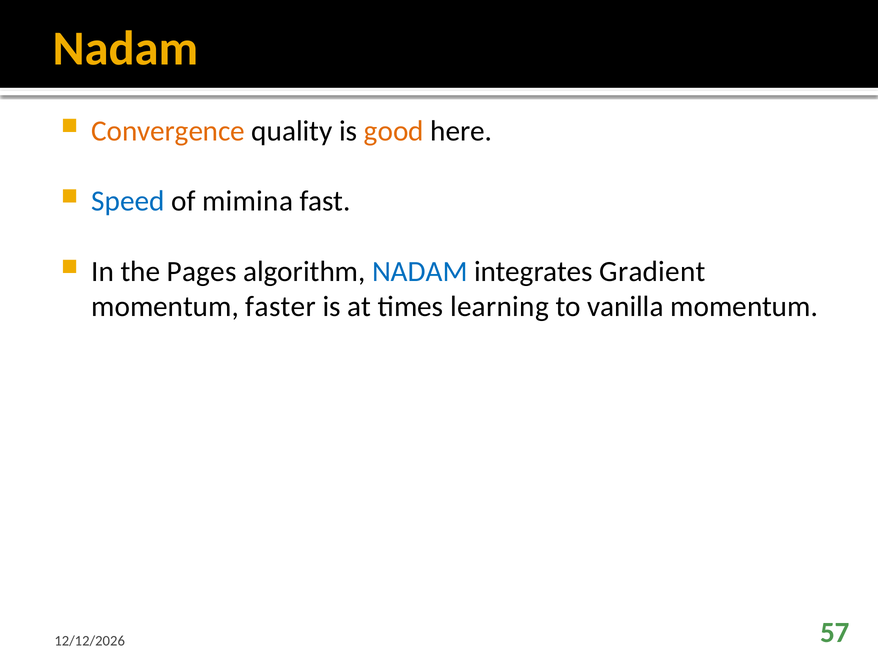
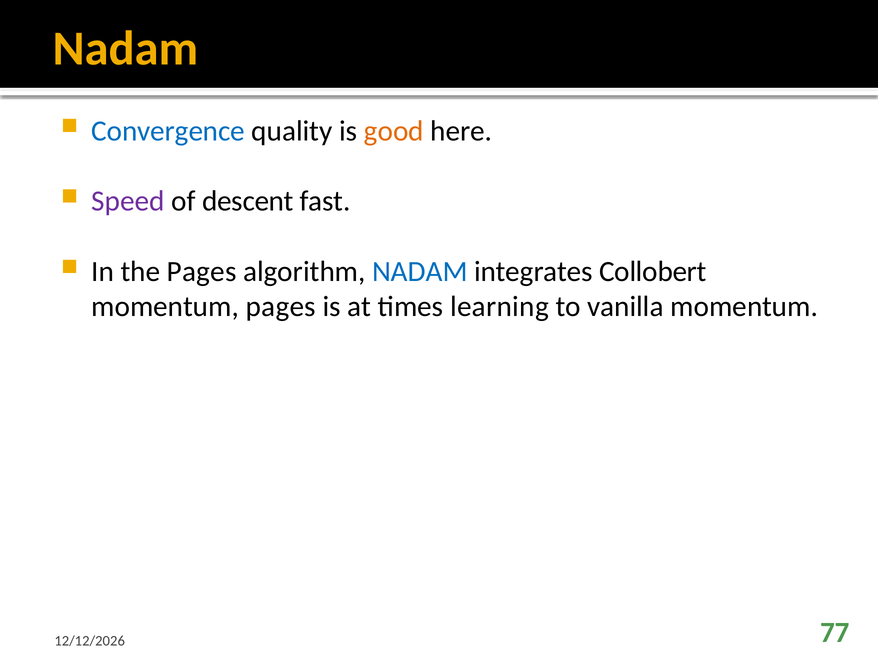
Convergence colour: orange -> blue
Speed colour: blue -> purple
mimina: mimina -> descent
Gradient: Gradient -> Collobert
momentum faster: faster -> pages
57: 57 -> 77
